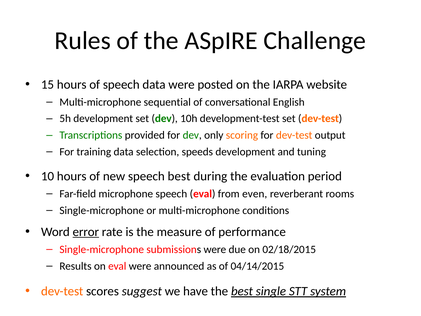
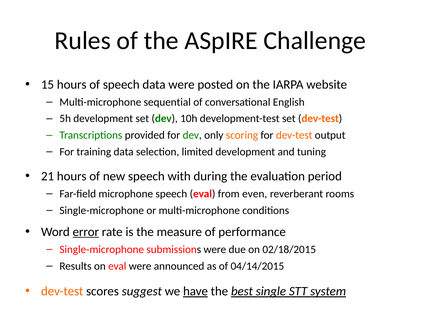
speeds: speeds -> limited
10: 10 -> 21
speech best: best -> with
have underline: none -> present
